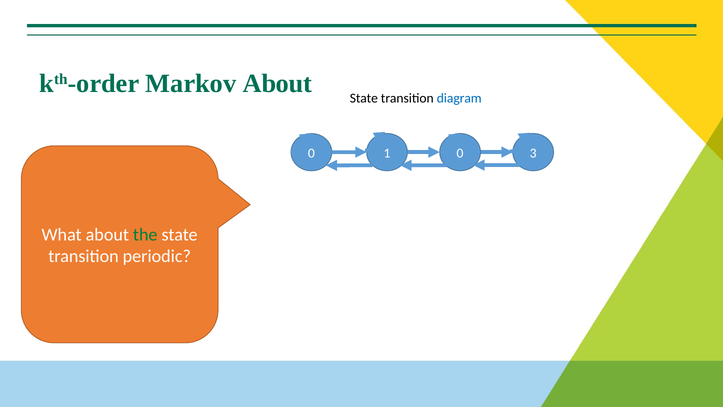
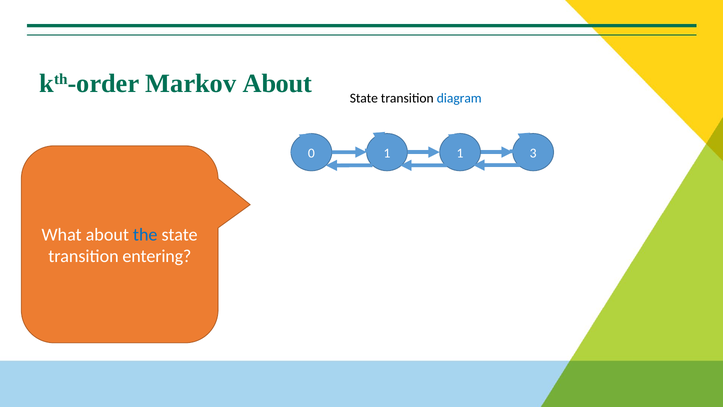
1 0: 0 -> 1
the colour: green -> blue
periodic: periodic -> entering
